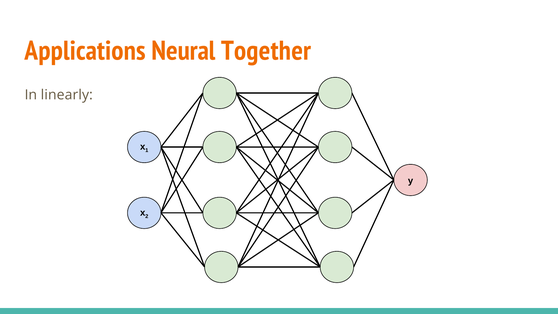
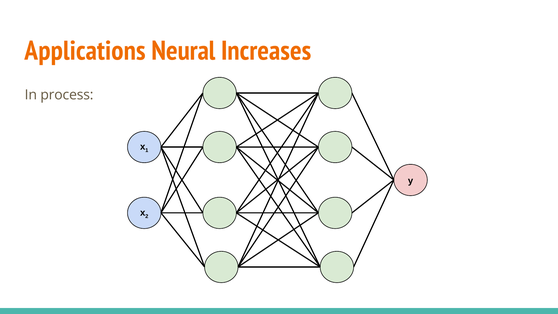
Together: Together -> Increases
linearly: linearly -> process
